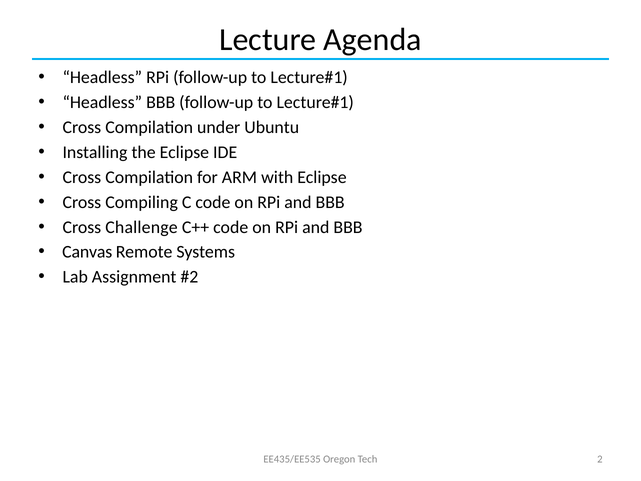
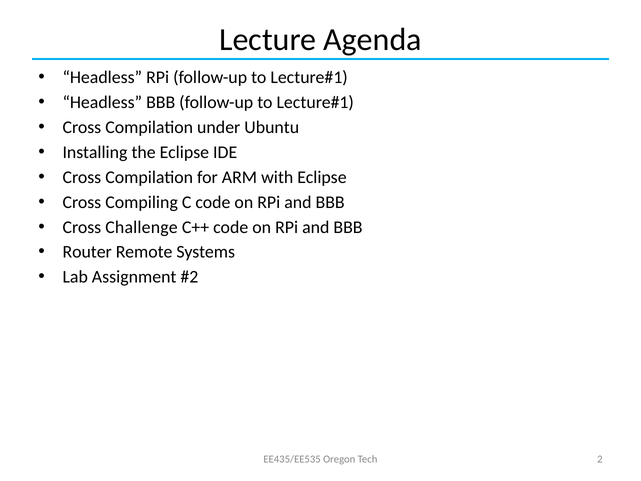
Canvas: Canvas -> Router
